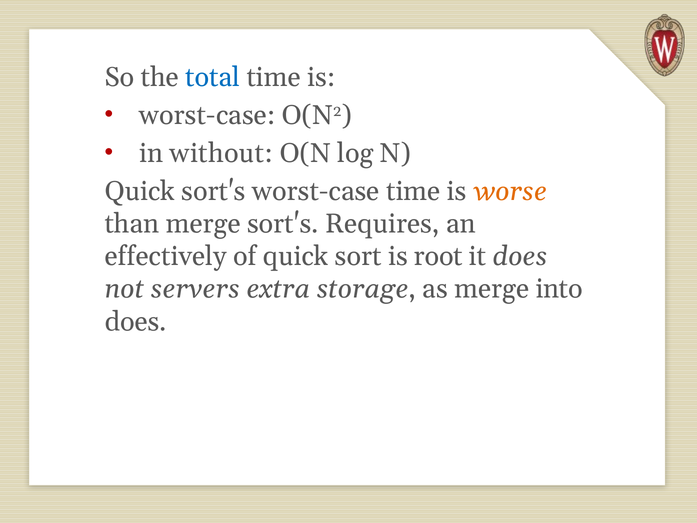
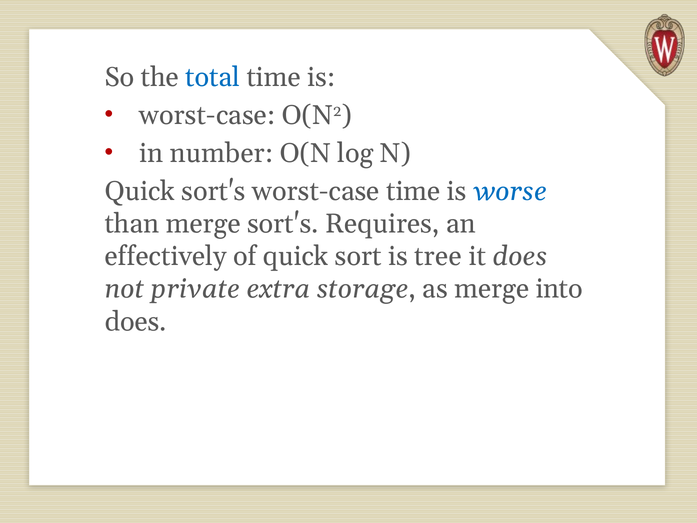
without: without -> number
worse colour: orange -> blue
root: root -> tree
servers: servers -> private
